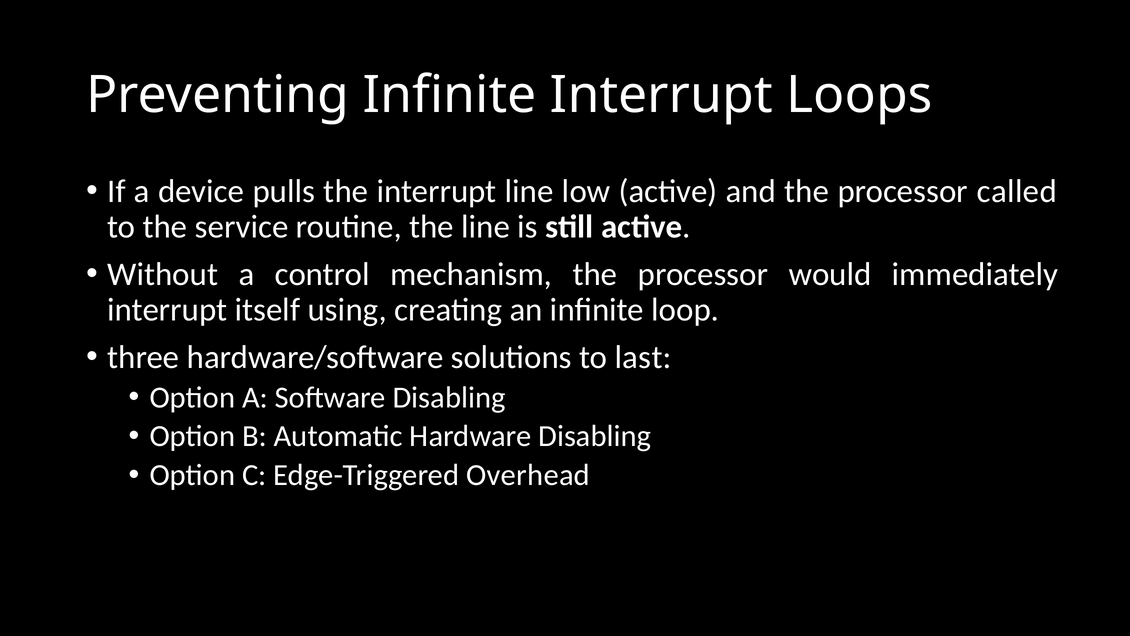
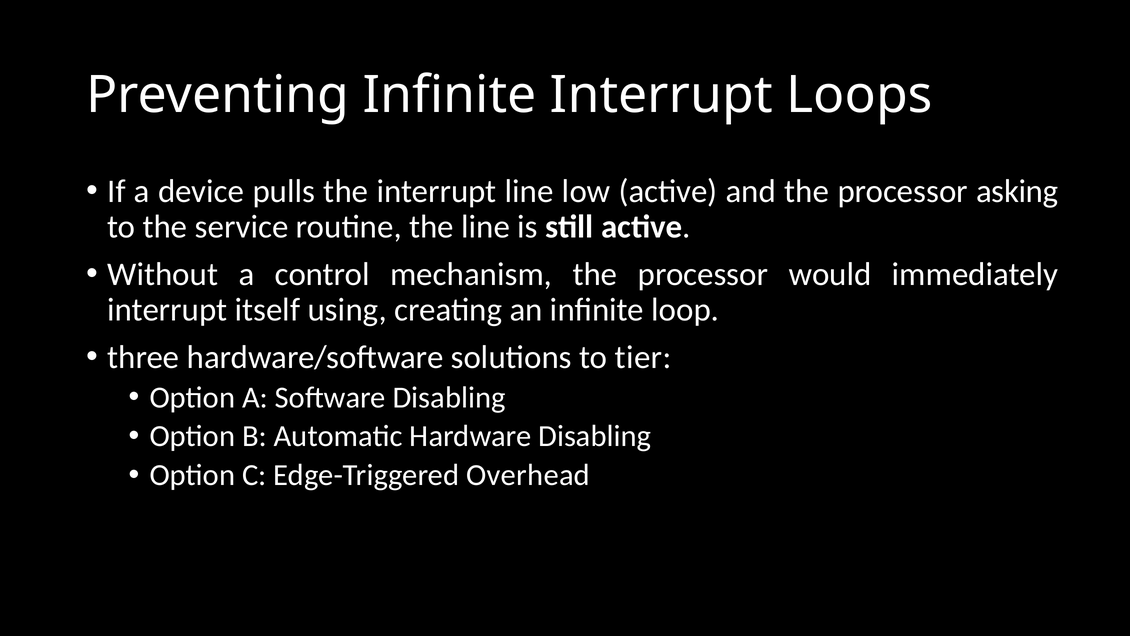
called: called -> asking
last: last -> tier
